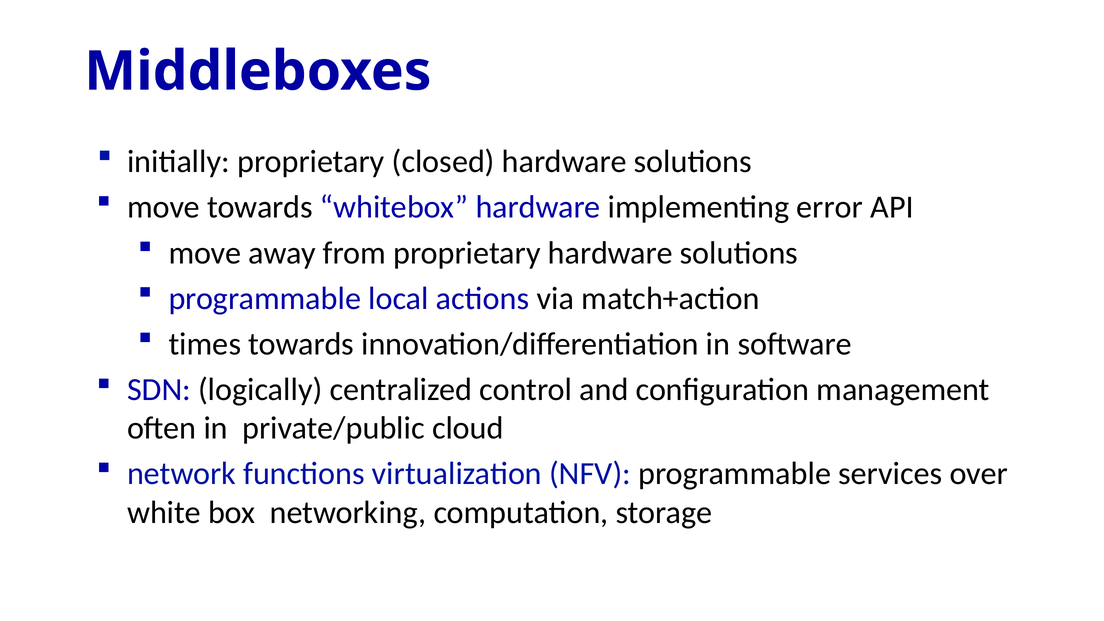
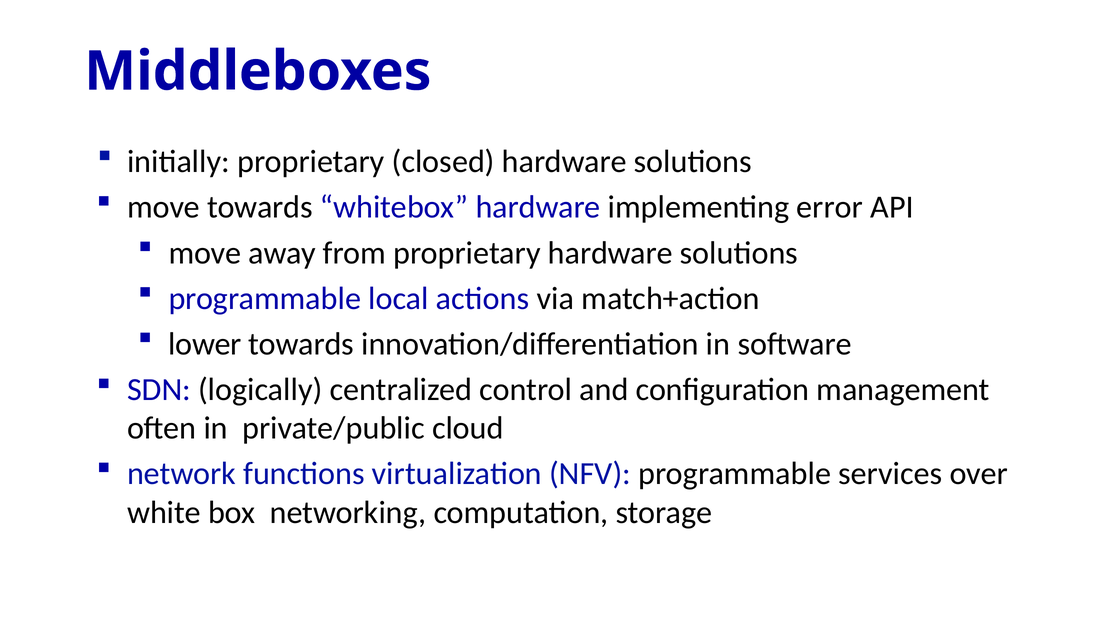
times: times -> lower
